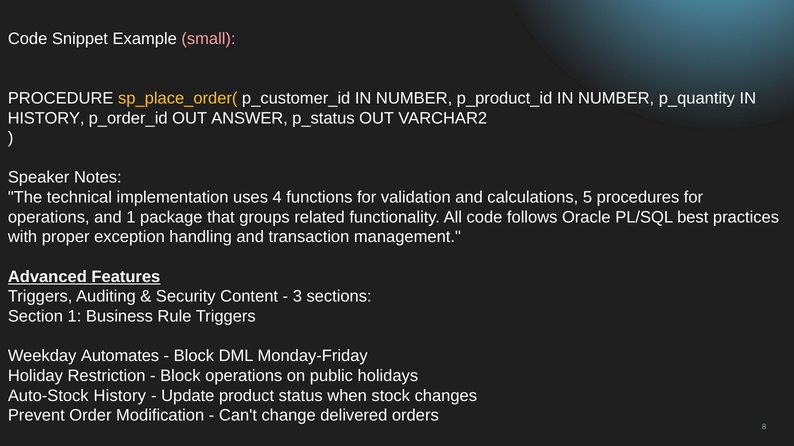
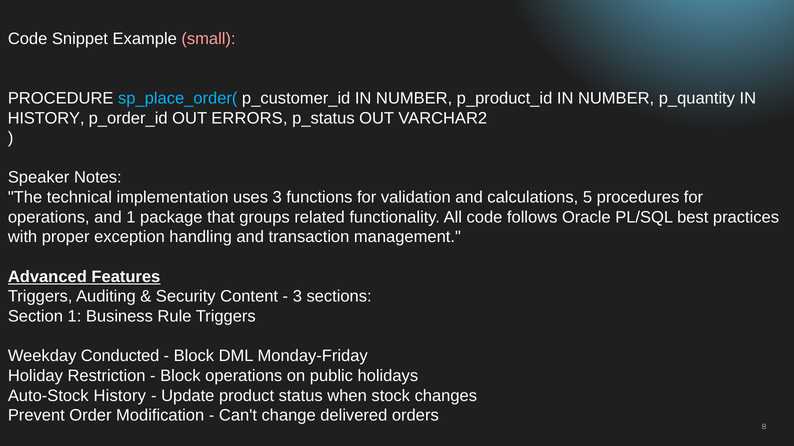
sp_place_order( colour: yellow -> light blue
ANSWER: ANSWER -> ERRORS
uses 4: 4 -> 3
Automates: Automates -> Conducted
